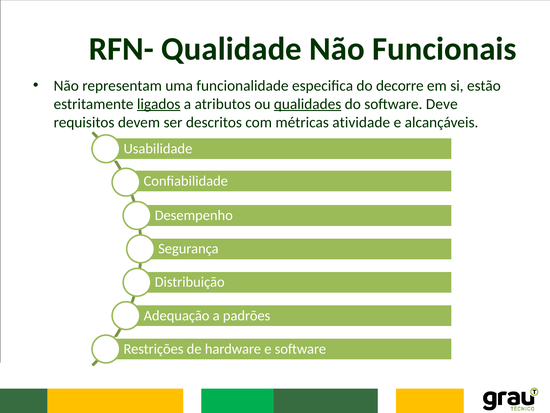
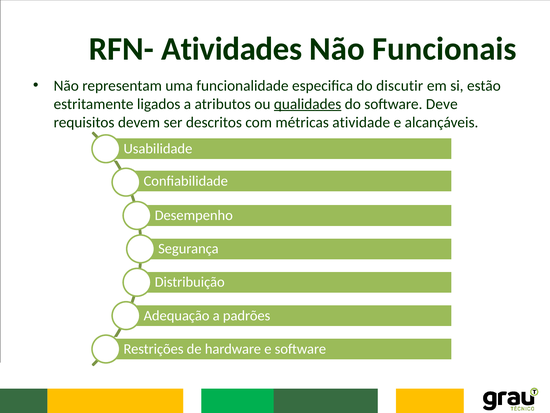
Qualidade: Qualidade -> Atividades
decorre: decorre -> discutir
ligados underline: present -> none
